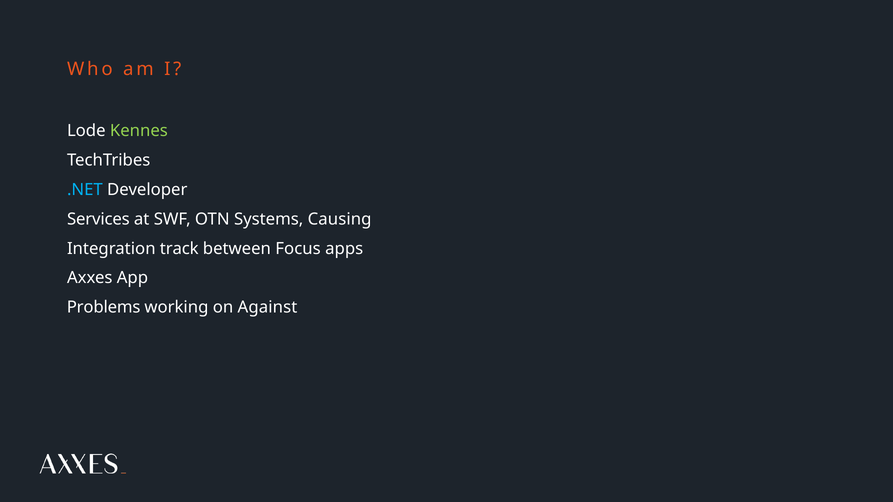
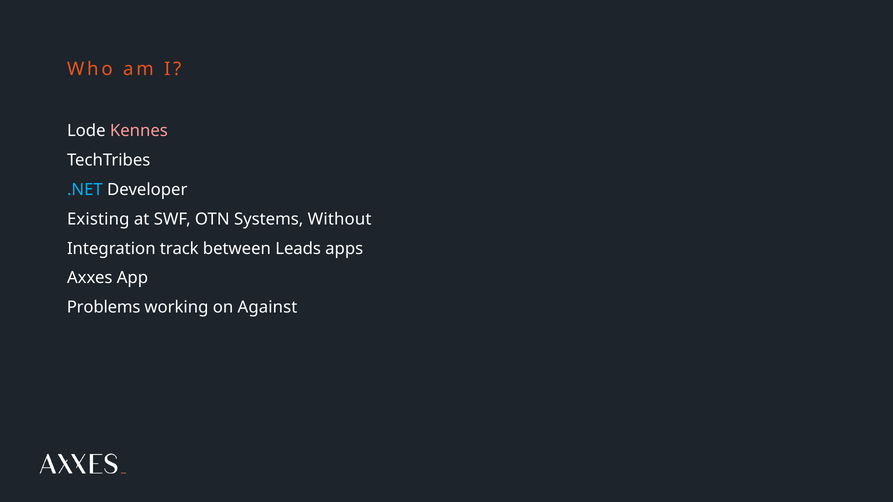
Kennes colour: light green -> pink
Services: Services -> Existing
Causing: Causing -> Without
Focus: Focus -> Leads
